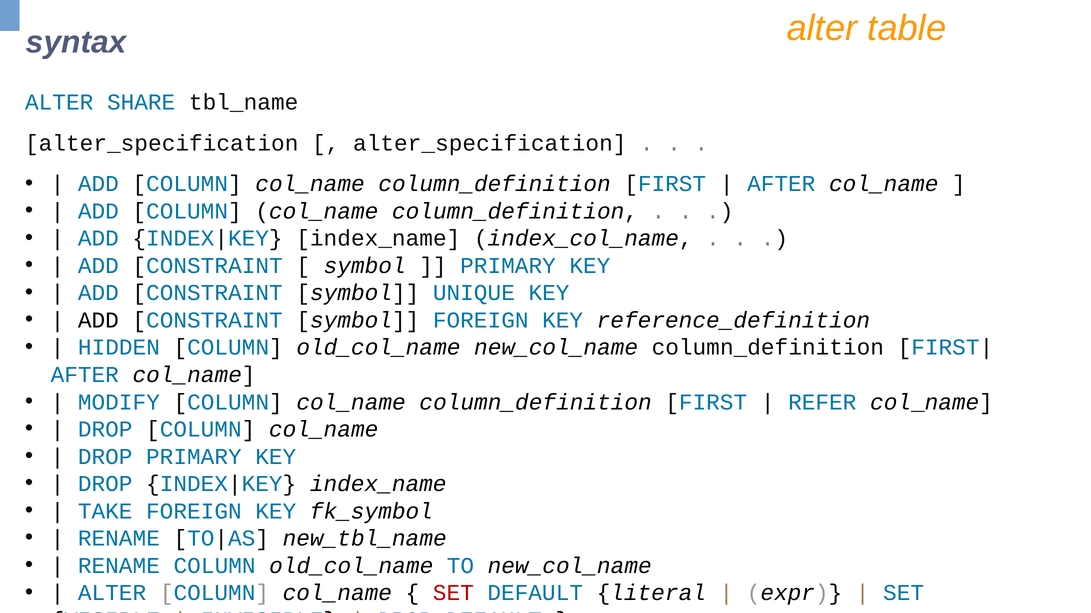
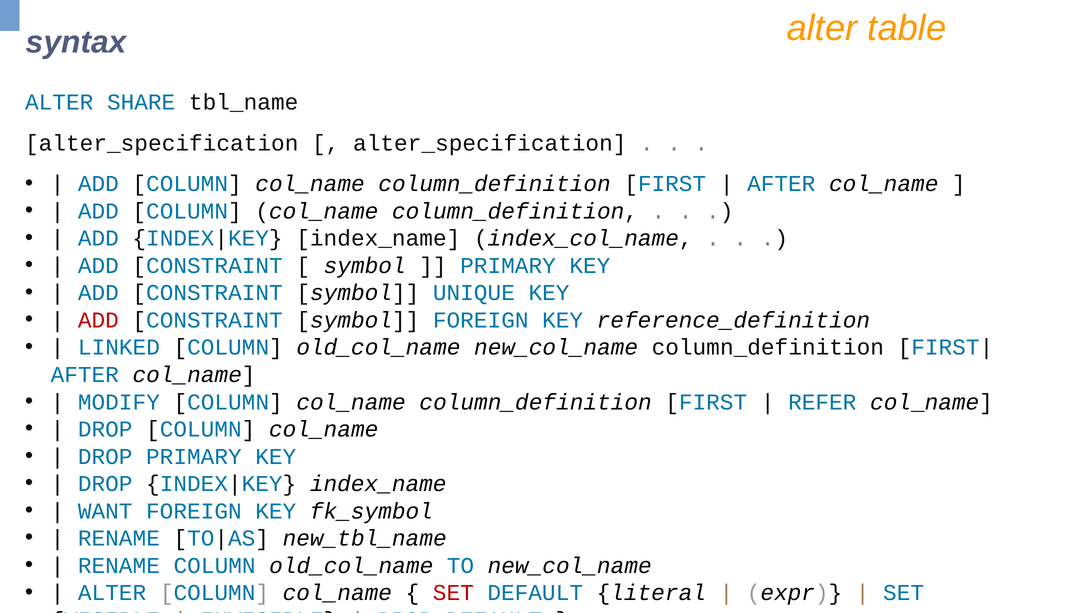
ADD at (98, 321) colour: black -> red
HIDDEN: HIDDEN -> LINKED
TAKE: TAKE -> WANT
